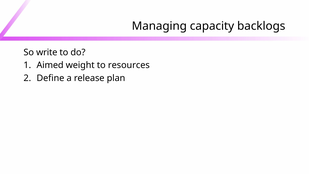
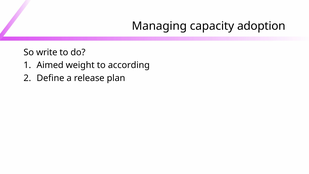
backlogs: backlogs -> adoption
resources: resources -> according
